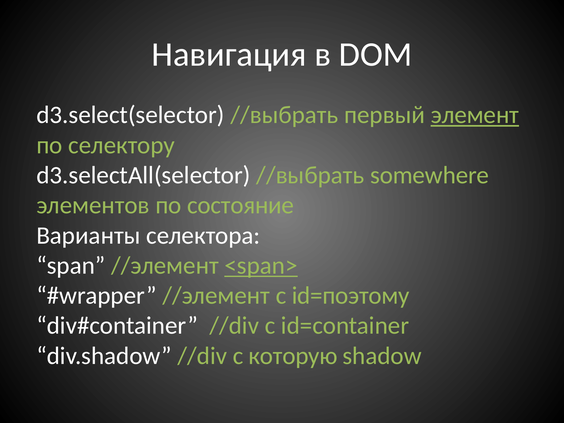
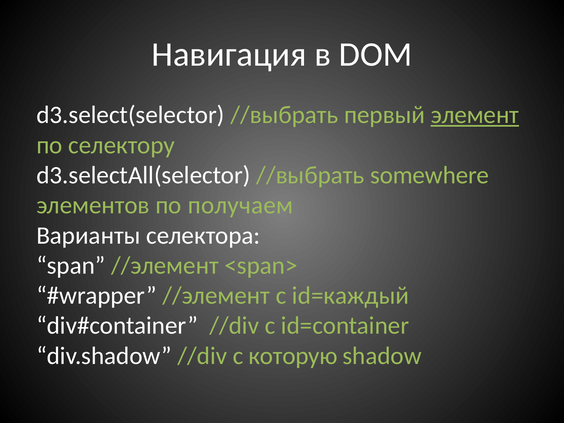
состояние: состояние -> получаем
<span> underline: present -> none
id=поэтому: id=поэтому -> id=каждый
